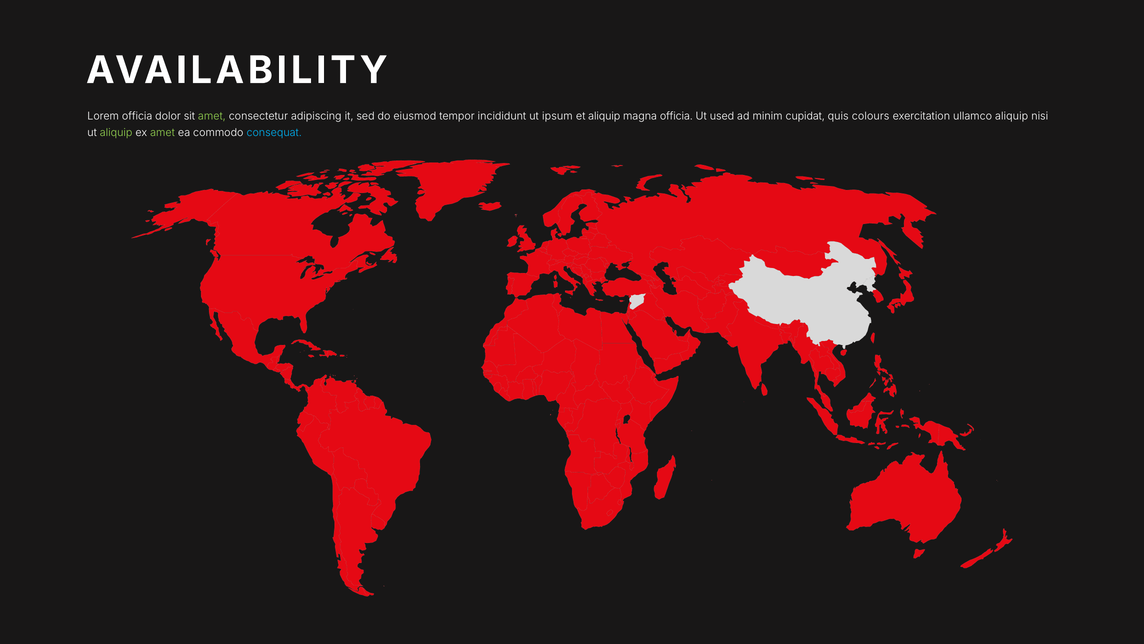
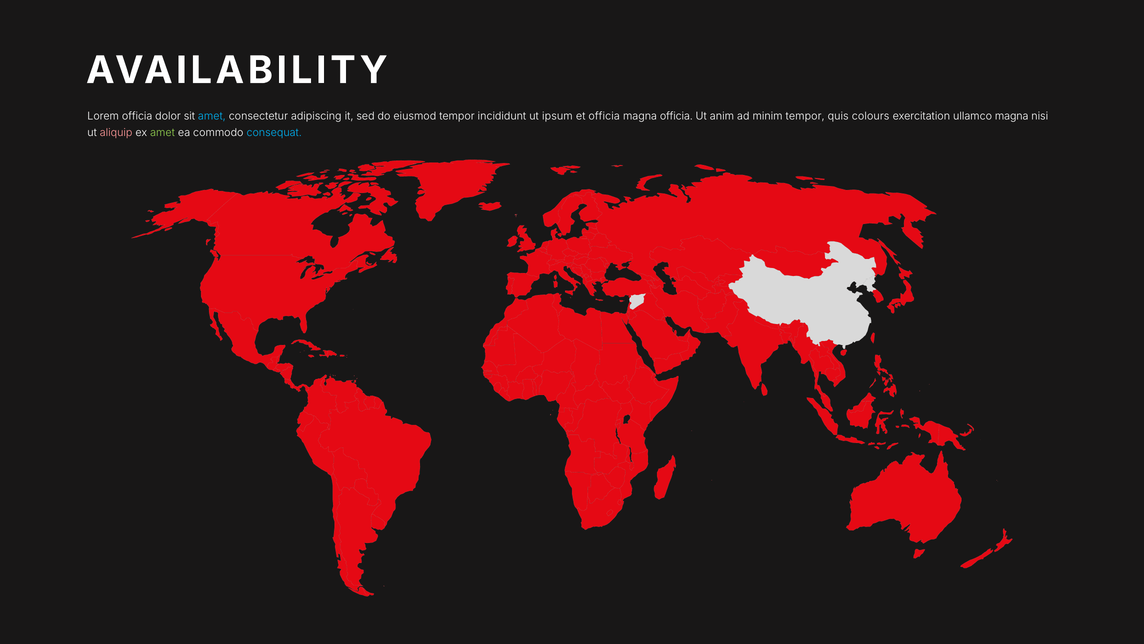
amet at (212, 116) colour: light green -> light blue
et aliquip: aliquip -> officia
used: used -> anim
minim cupidat: cupidat -> tempor
ullamco aliquip: aliquip -> magna
aliquip at (116, 133) colour: light green -> pink
